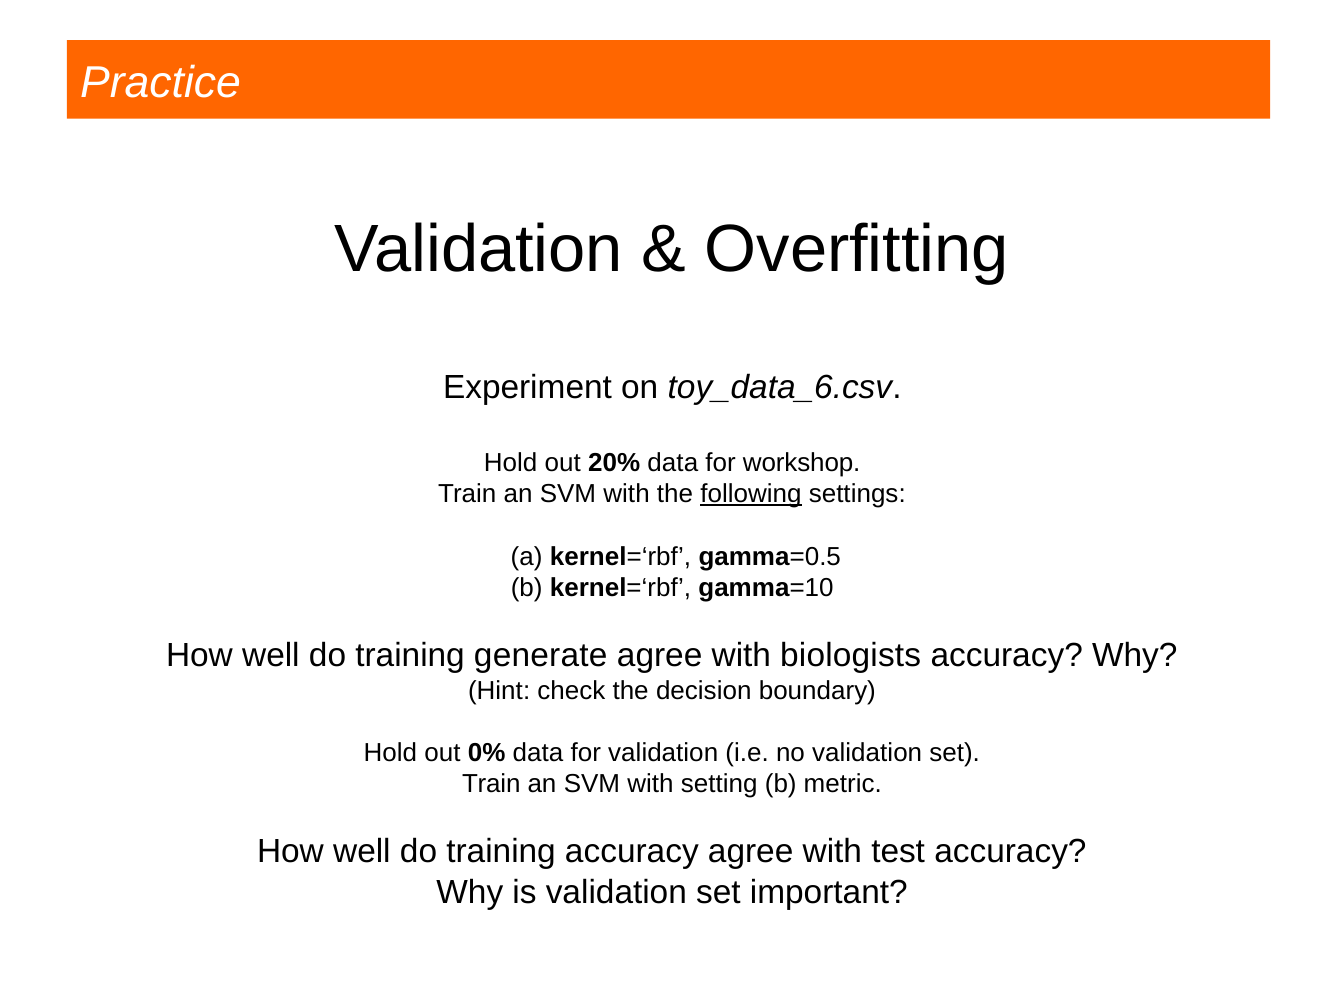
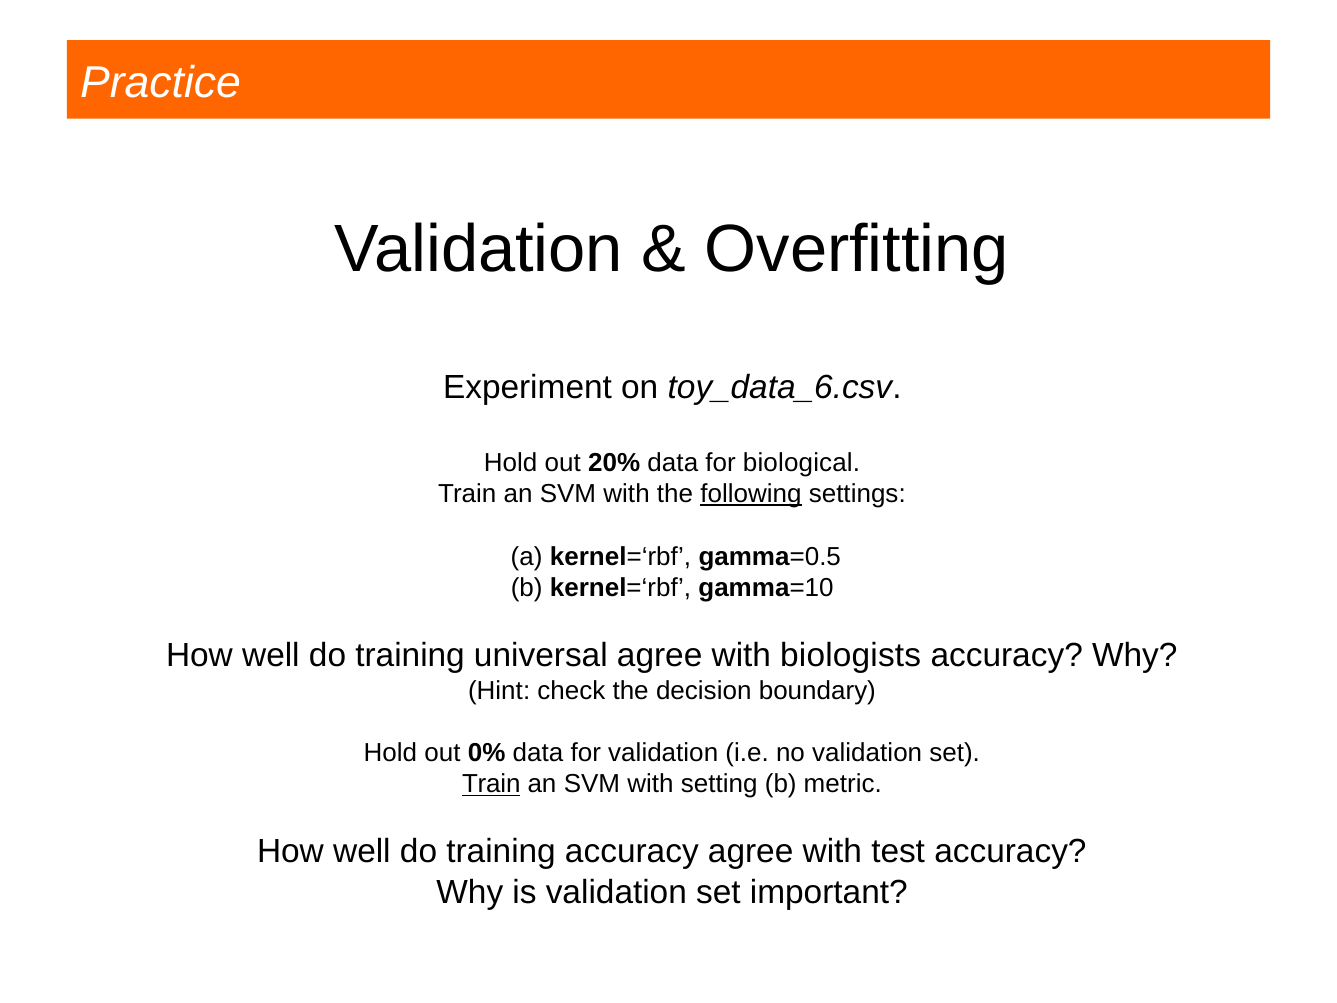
workshop: workshop -> biological
generate: generate -> universal
Train at (491, 784) underline: none -> present
